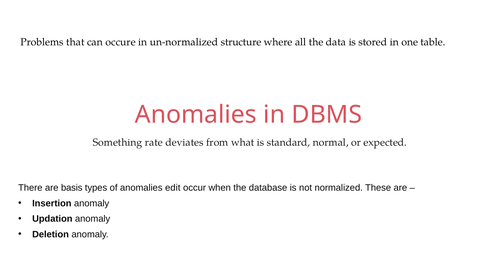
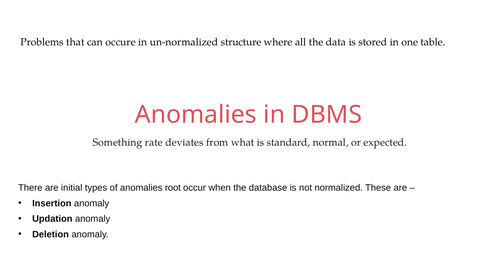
basis: basis -> initial
edit: edit -> root
